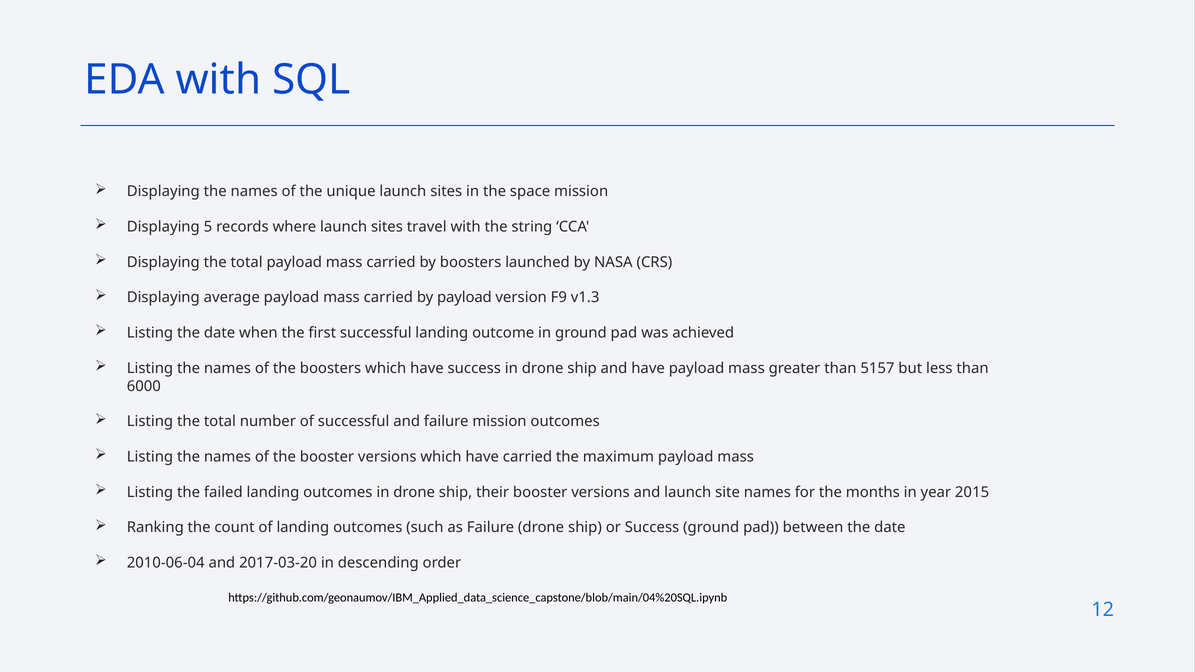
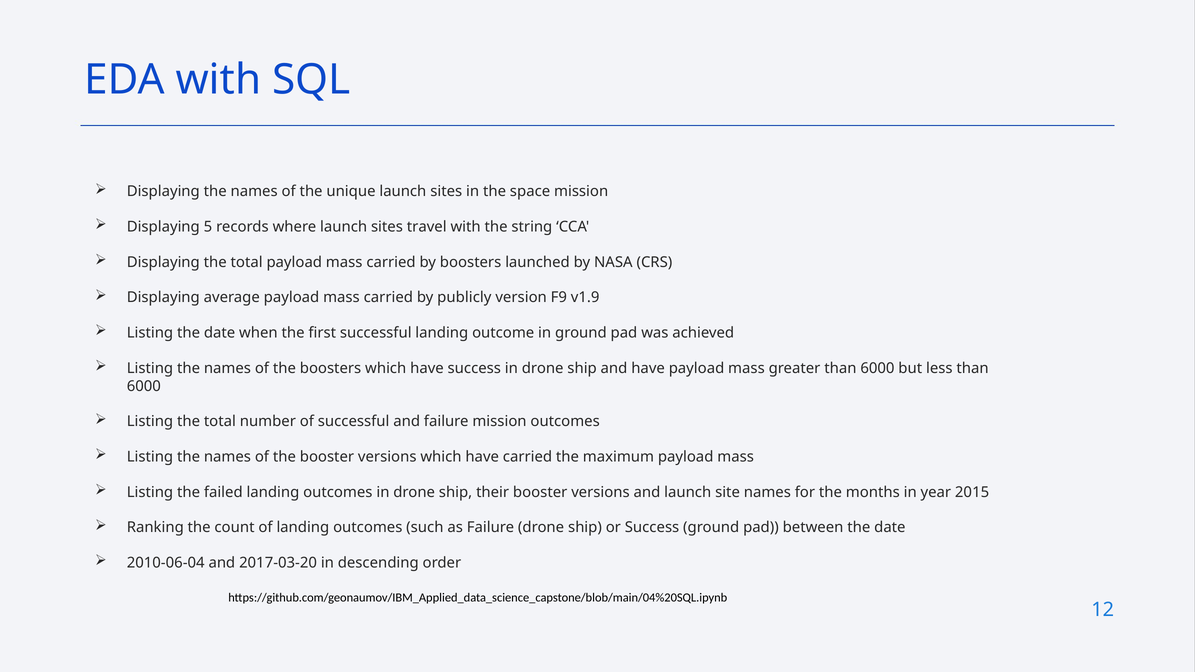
by payload: payload -> publicly
v1.3: v1.3 -> v1.9
greater than 5157: 5157 -> 6000
